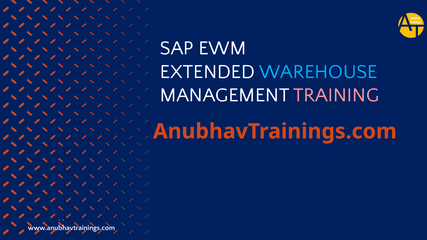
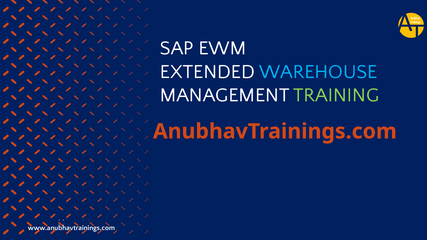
TRAINING colour: pink -> light green
